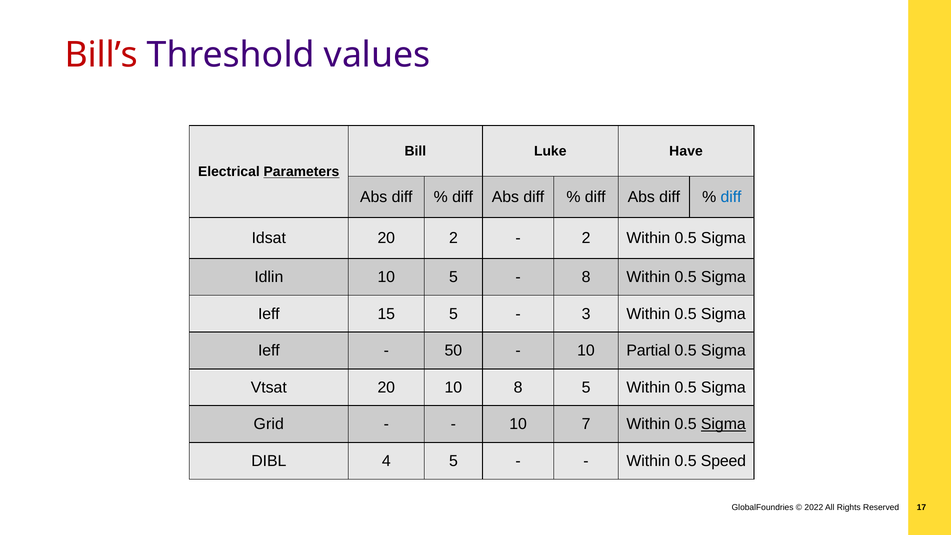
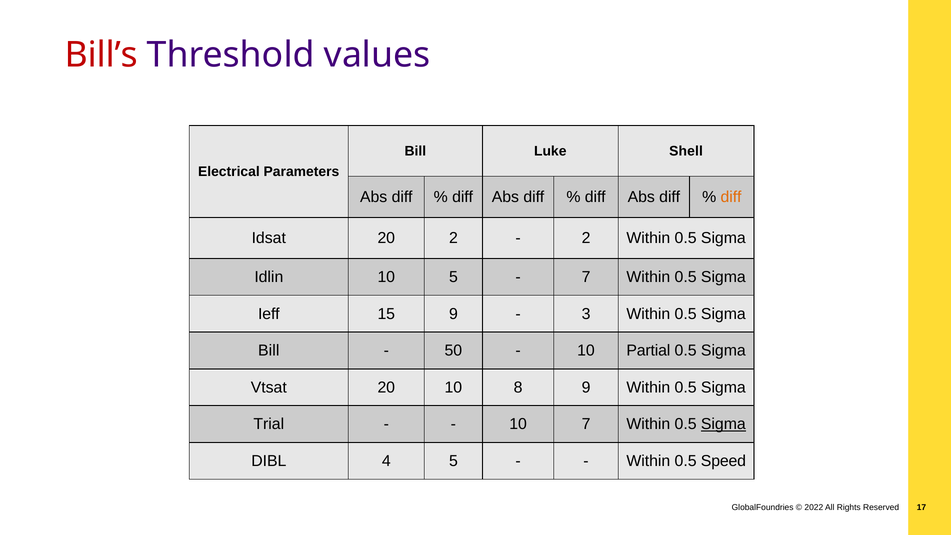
Have: Have -> Shell
Parameters underline: present -> none
diff at (731, 197) colour: blue -> orange
8 at (586, 277): 8 -> 7
15 5: 5 -> 9
Ieff at (269, 351): Ieff -> Bill
8 5: 5 -> 9
Grid: Grid -> Trial
